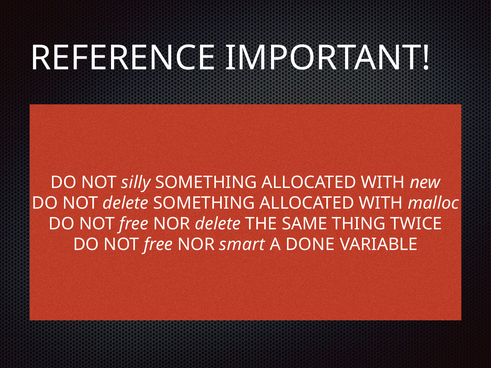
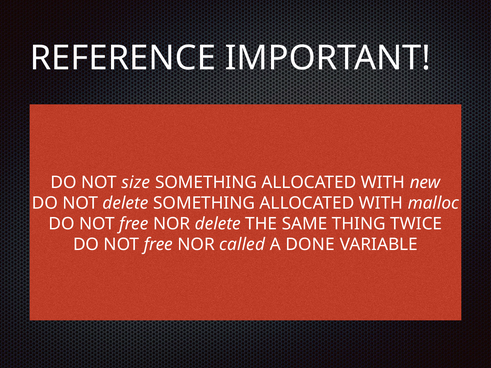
silly: silly -> size
smart: smart -> called
